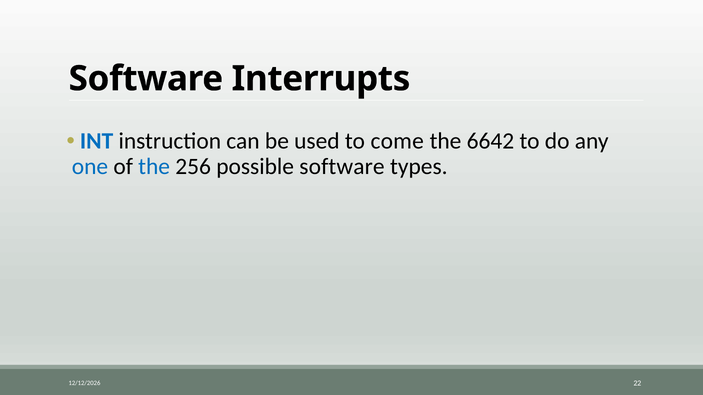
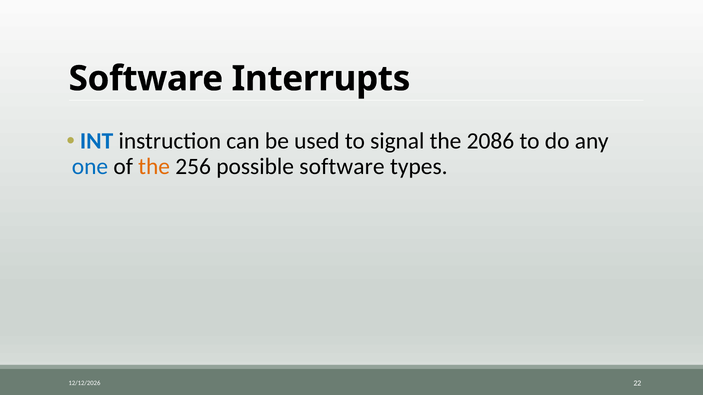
come: come -> signal
6642: 6642 -> 2086
the at (154, 167) colour: blue -> orange
